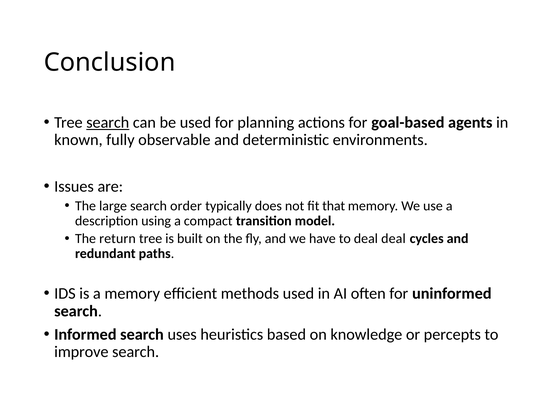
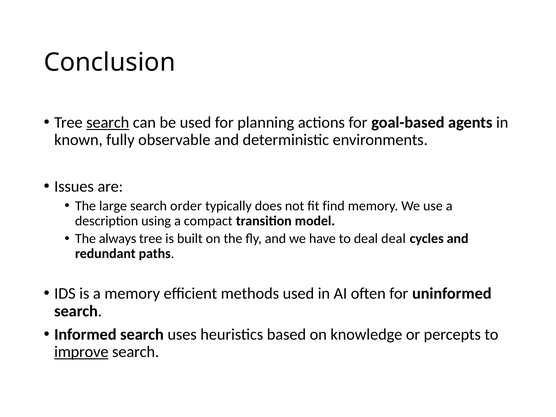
that: that -> find
return: return -> always
improve underline: none -> present
